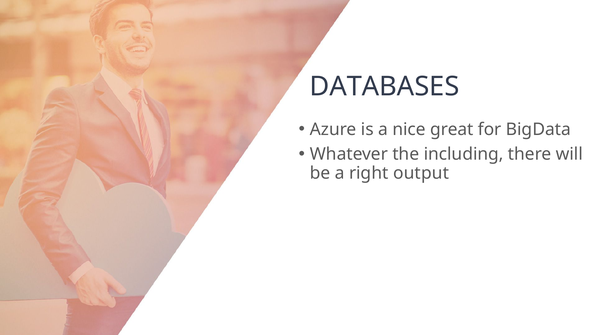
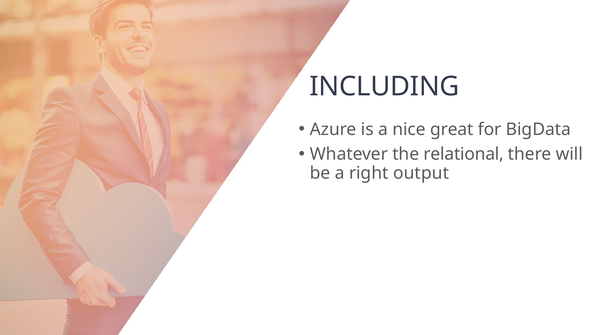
DATABASES: DATABASES -> INCLUDING
including: including -> relational
